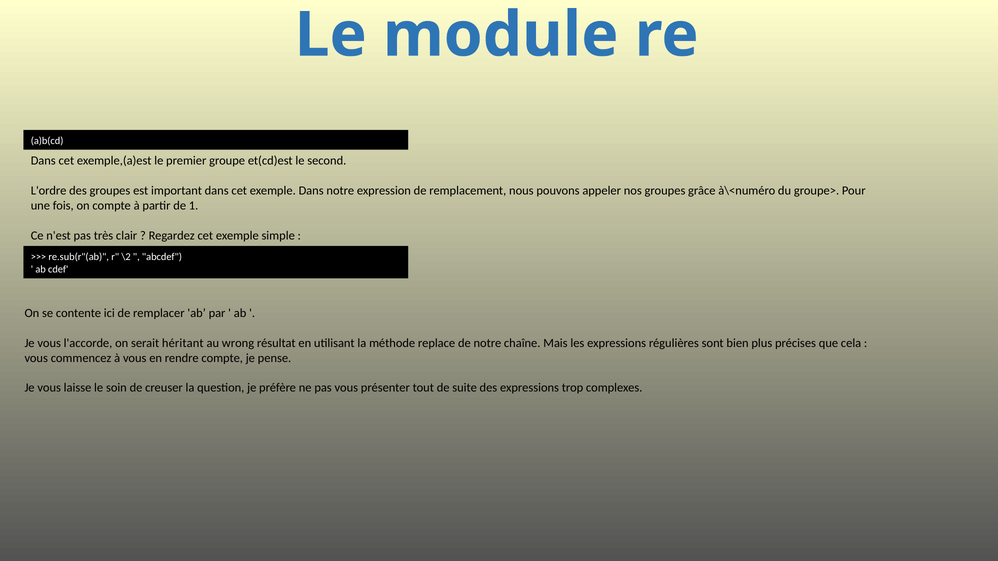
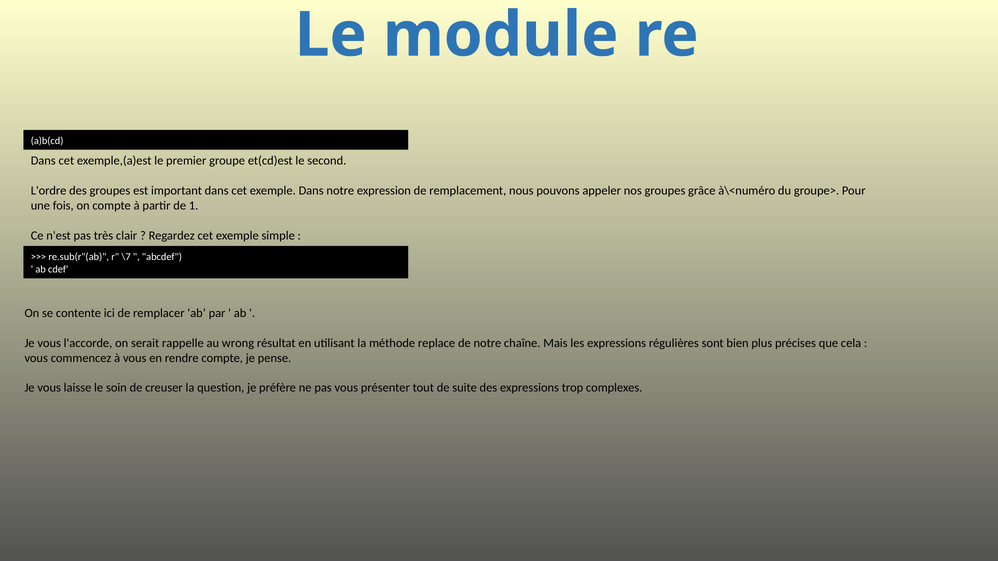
\2: \2 -> \7
héritant: héritant -> rappelle
